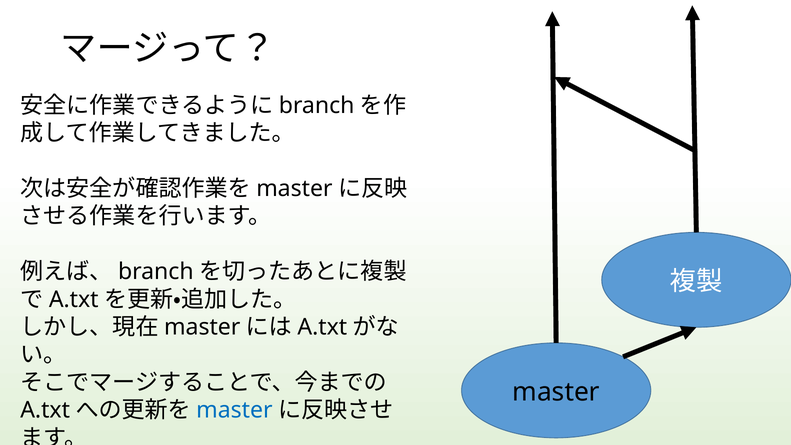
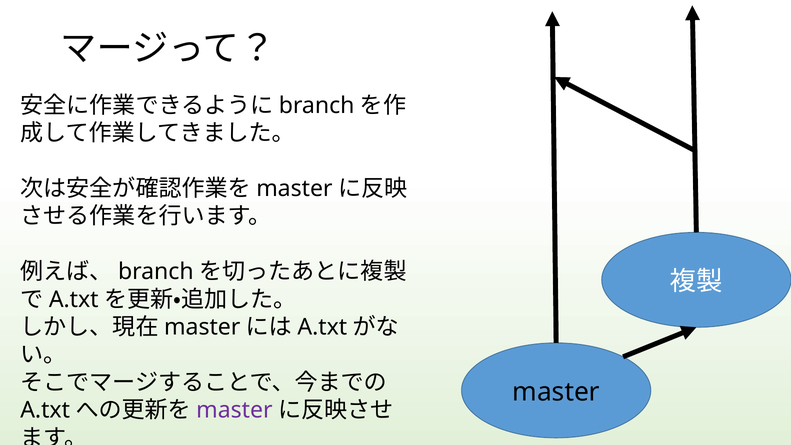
master at (234, 410) colour: blue -> purple
